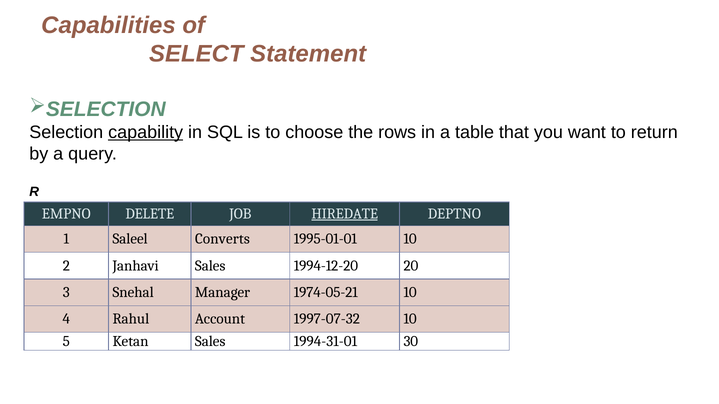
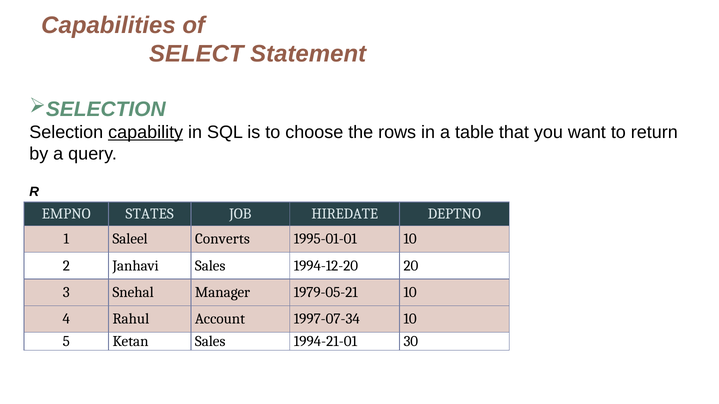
DELETE: DELETE -> STATES
HIREDATE underline: present -> none
1974-05-21: 1974-05-21 -> 1979-05-21
1997-07-32: 1997-07-32 -> 1997-07-34
1994-31-01: 1994-31-01 -> 1994-21-01
